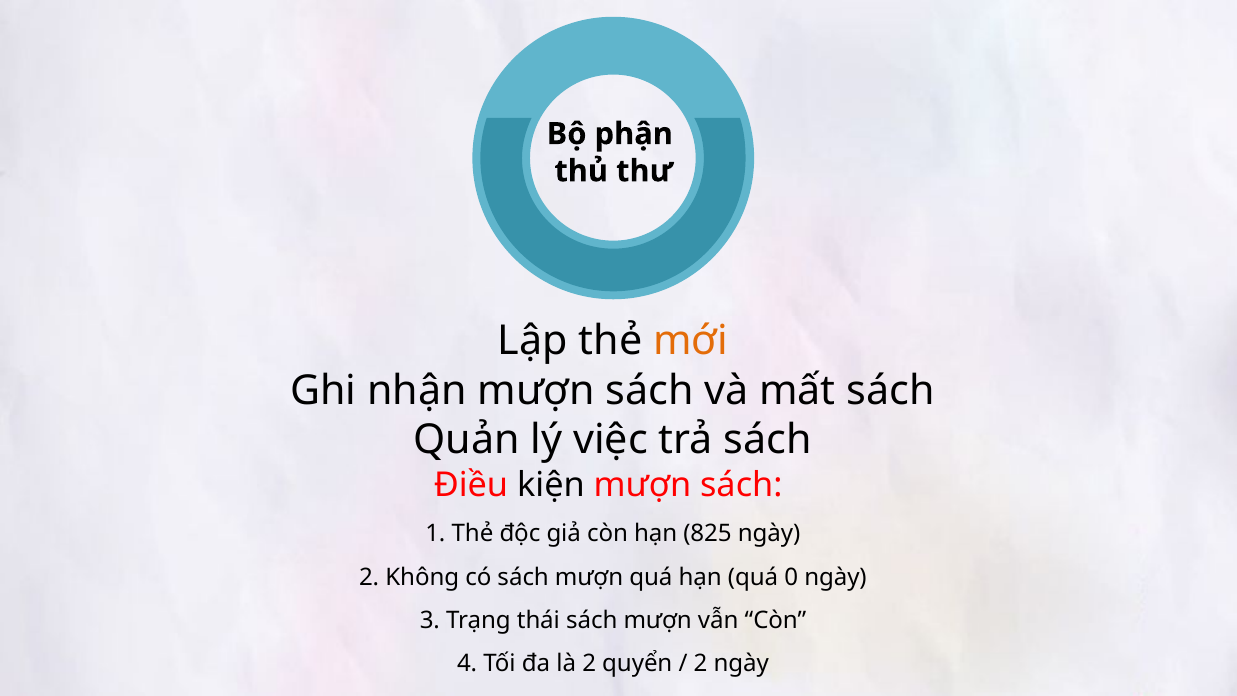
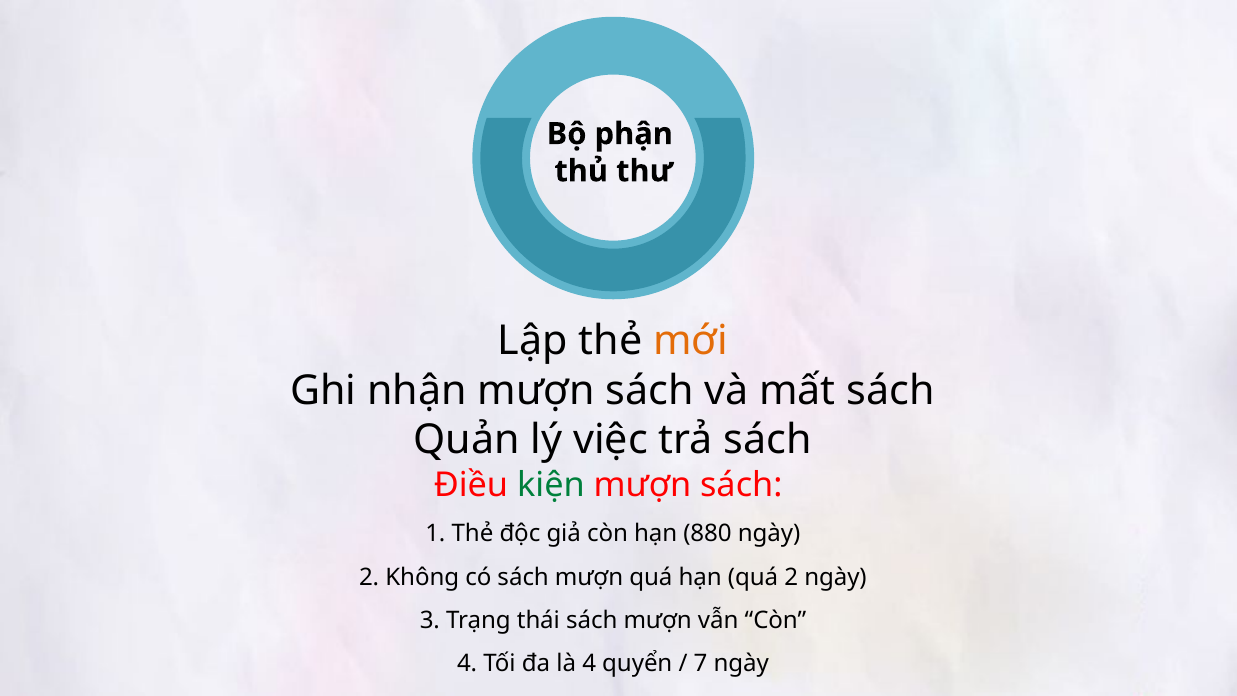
kiện colour: black -> green
825: 825 -> 880
quá 0: 0 -> 2
là 2: 2 -> 4
2 at (701, 664): 2 -> 7
